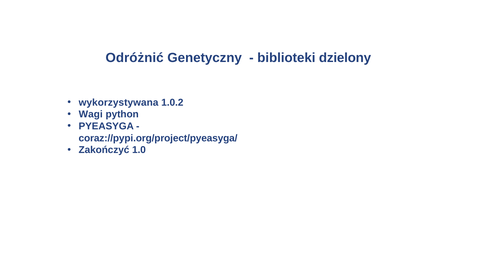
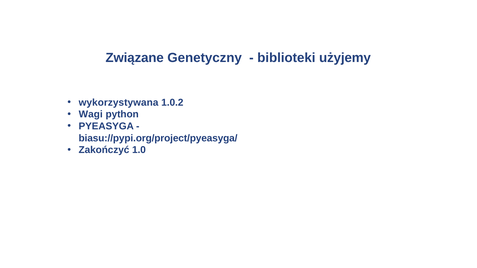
Odróżnić: Odróżnić -> Związane
dzielony: dzielony -> użyjemy
coraz://pypi.org/project/pyeasyga/: coraz://pypi.org/project/pyeasyga/ -> biasu://pypi.org/project/pyeasyga/
